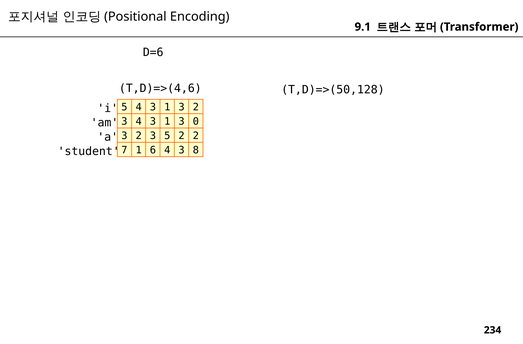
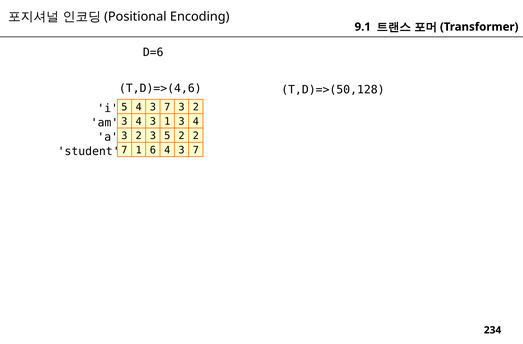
5 4 3 1: 1 -> 7
1 3 0: 0 -> 4
6 4 3 8: 8 -> 7
